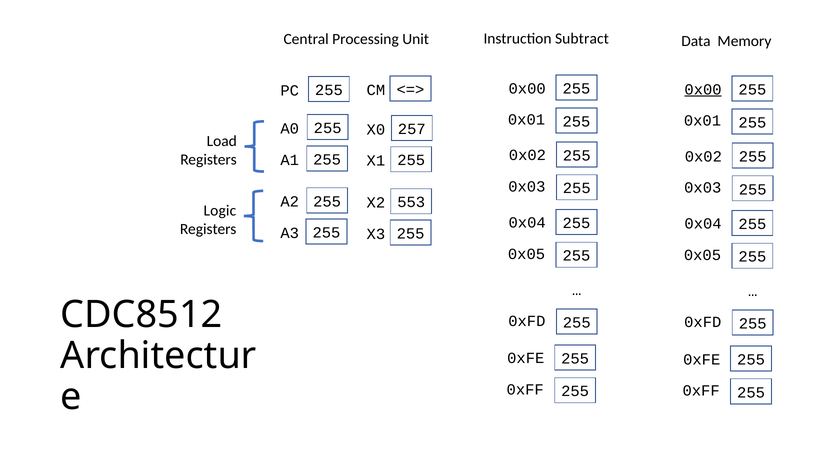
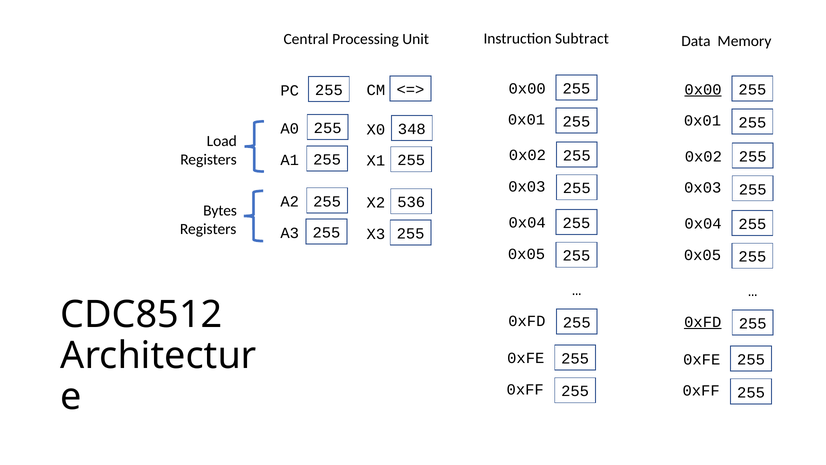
257: 257 -> 348
553: 553 -> 536
Logic: Logic -> Bytes
0xFD at (703, 322) underline: none -> present
